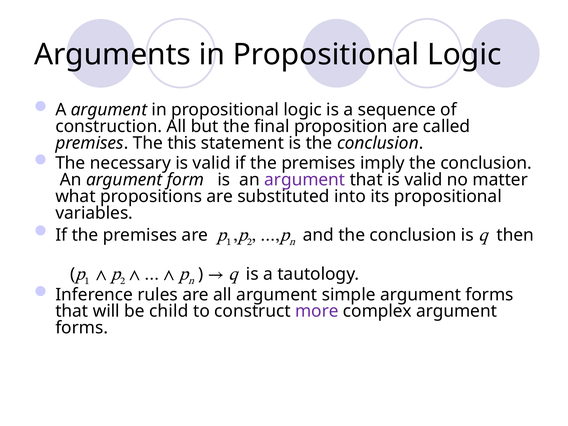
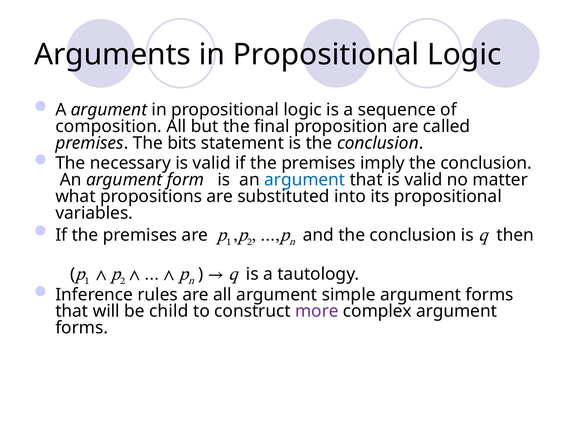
construction: construction -> composition
this: this -> bits
argument at (305, 180) colour: purple -> blue
